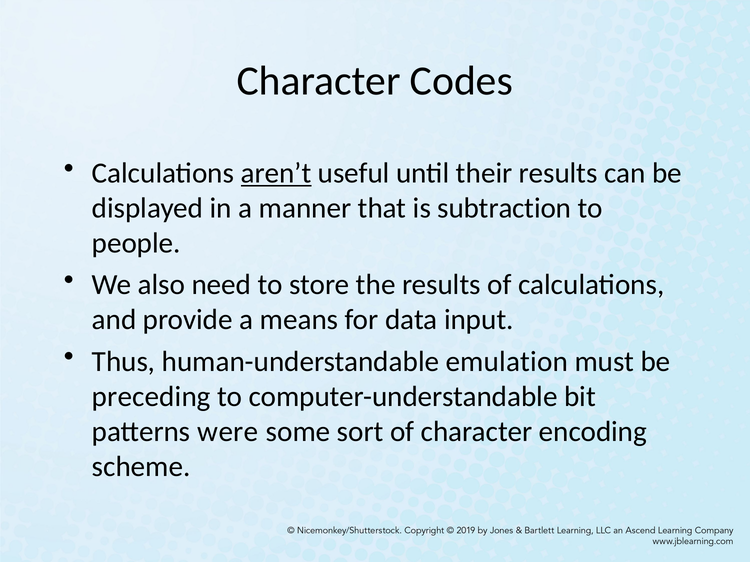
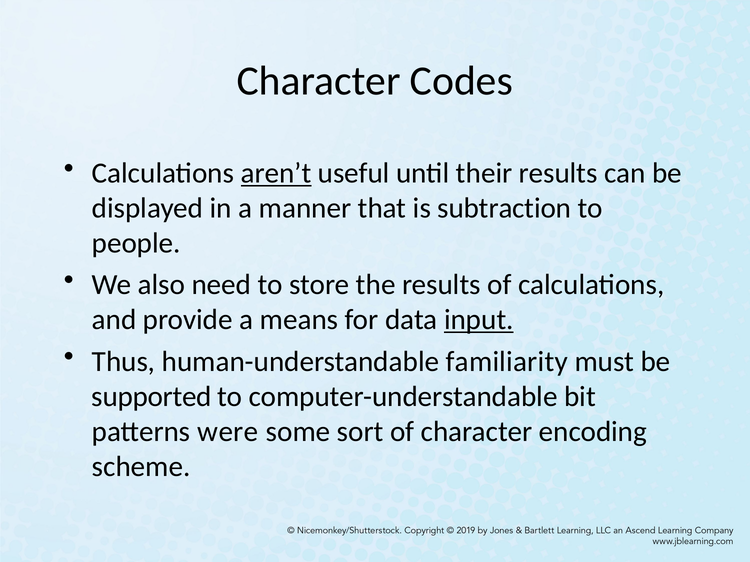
input underline: none -> present
emulation: emulation -> familiarity
preceding: preceding -> supported
